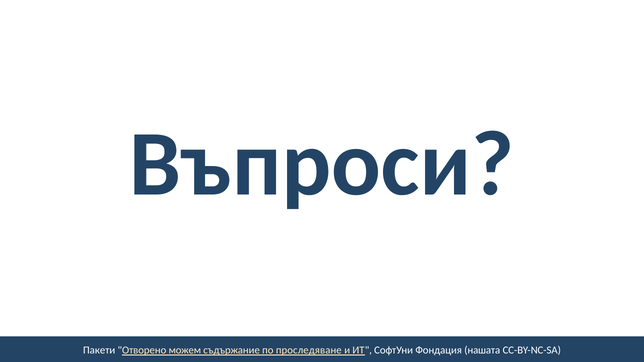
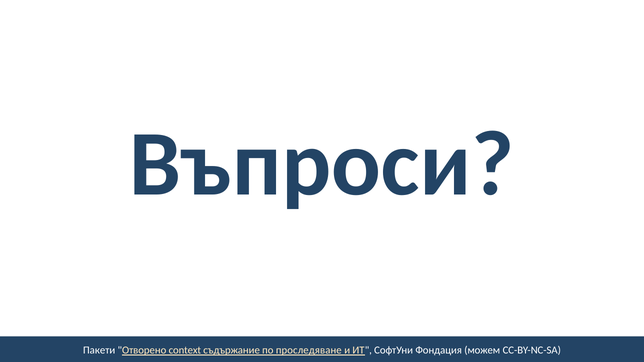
можем: можем -> context
нашата: нашата -> можем
